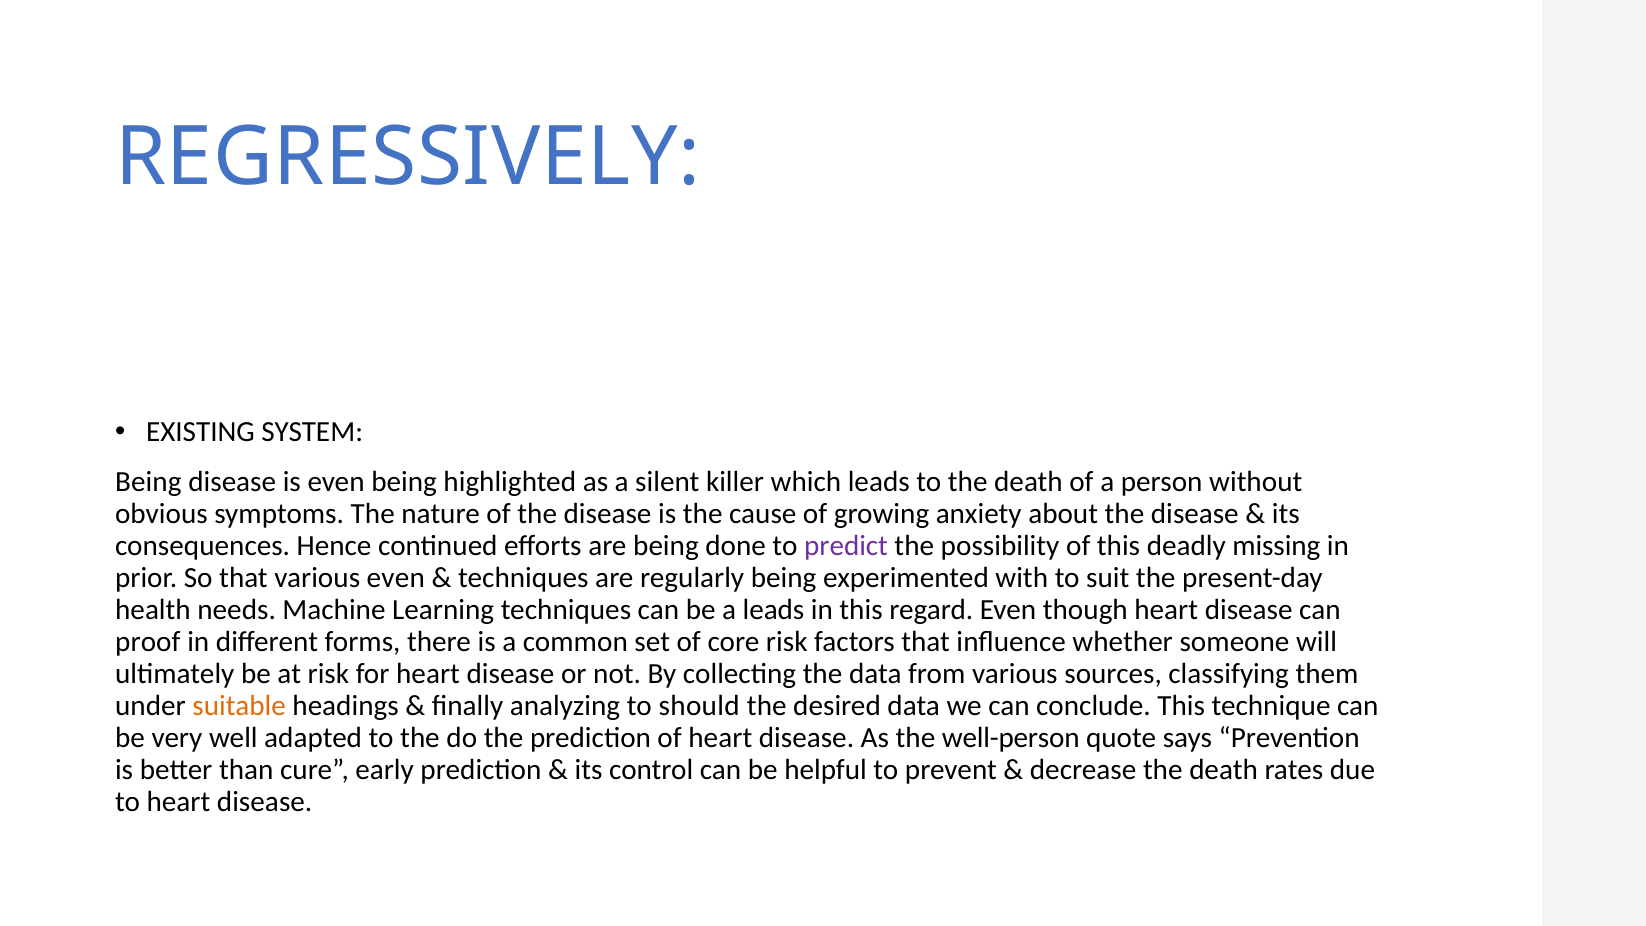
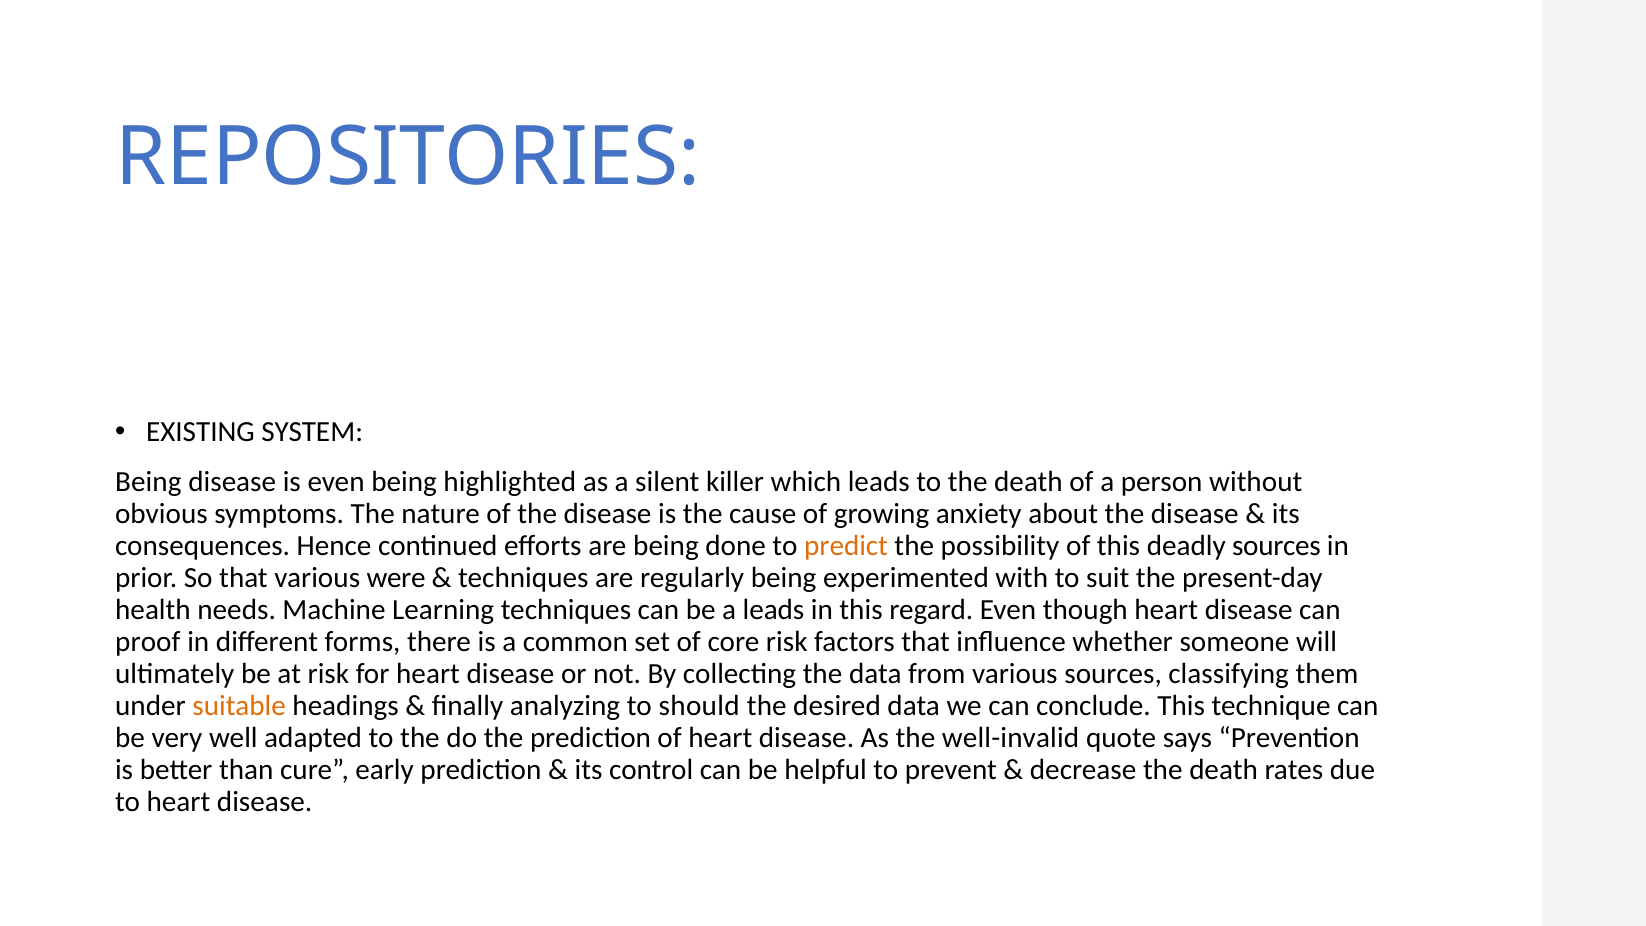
REGRESSIVELY: REGRESSIVELY -> REPOSITORIES
predict colour: purple -> orange
deadly missing: missing -> sources
various even: even -> were
well-person: well-person -> well-invalid
